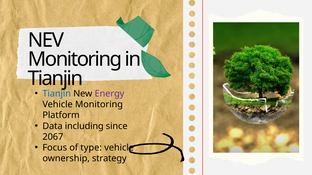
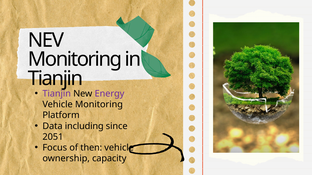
Tianjin at (57, 94) colour: blue -> purple
2067: 2067 -> 2051
type: type -> then
strategy: strategy -> capacity
